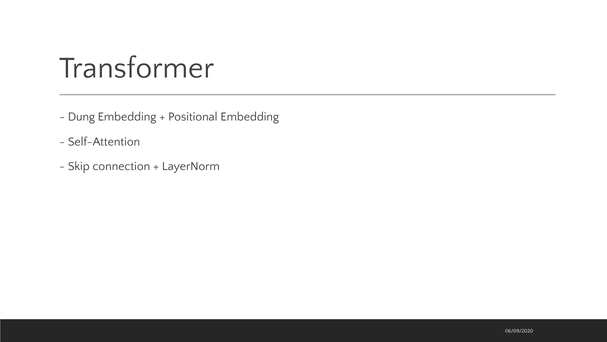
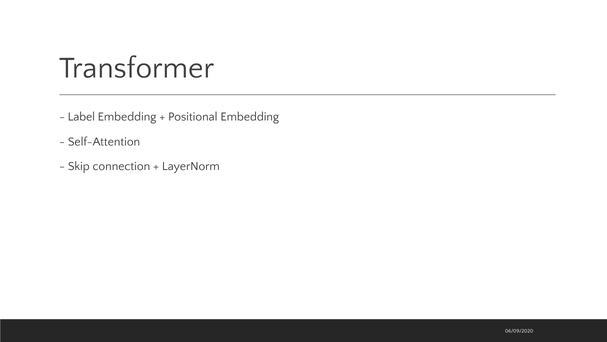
Dung: Dung -> Label
